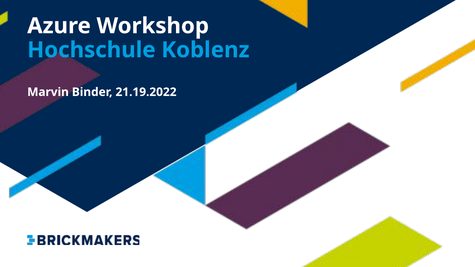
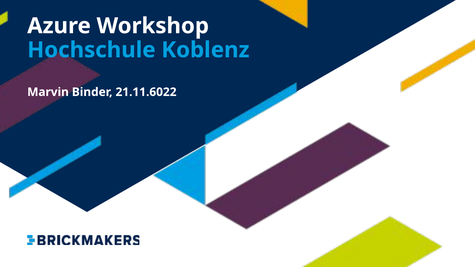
21.19.2022: 21.19.2022 -> 21.11.6022
